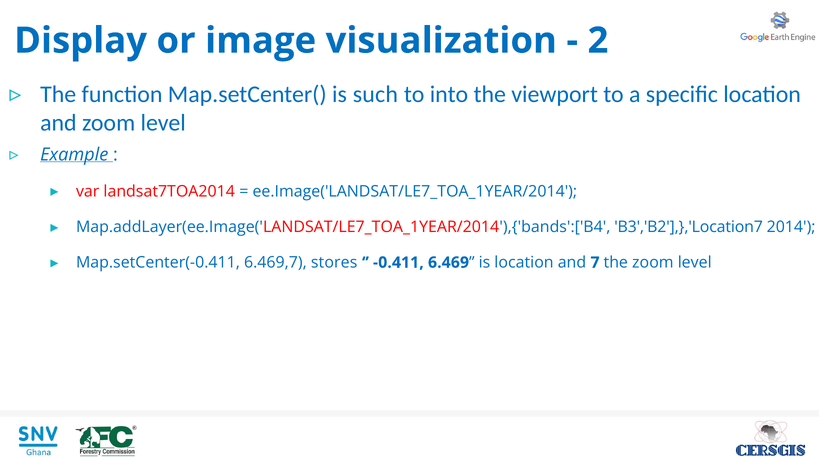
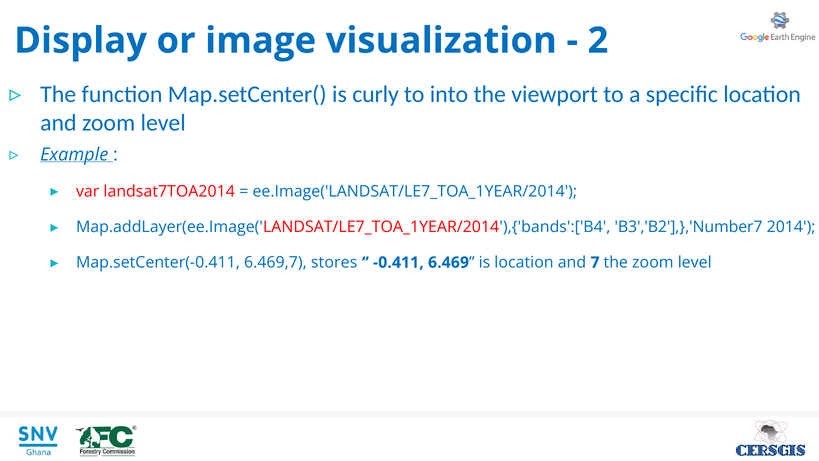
such: such -> curly
B3','B2'],},'Location7: B3','B2'],},'Location7 -> B3','B2'],},'Number7
